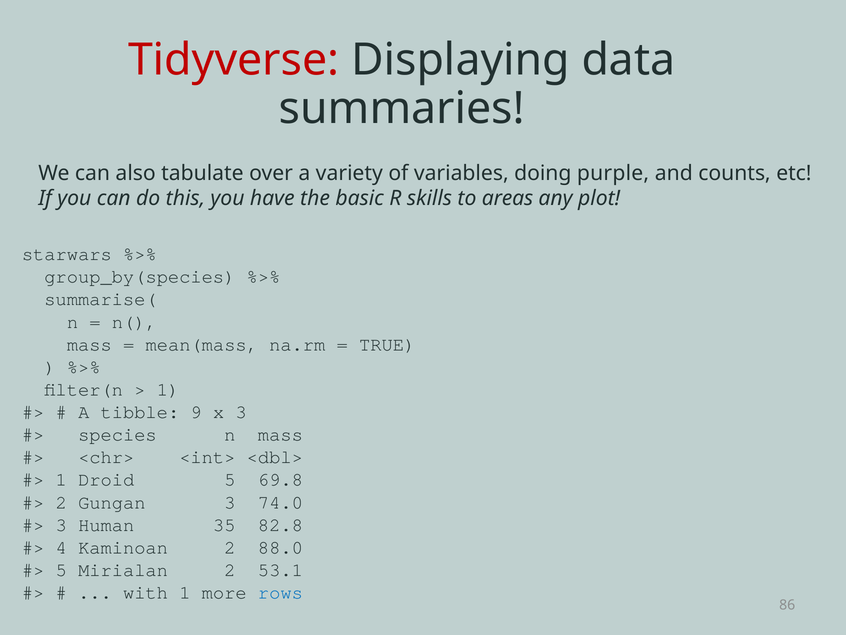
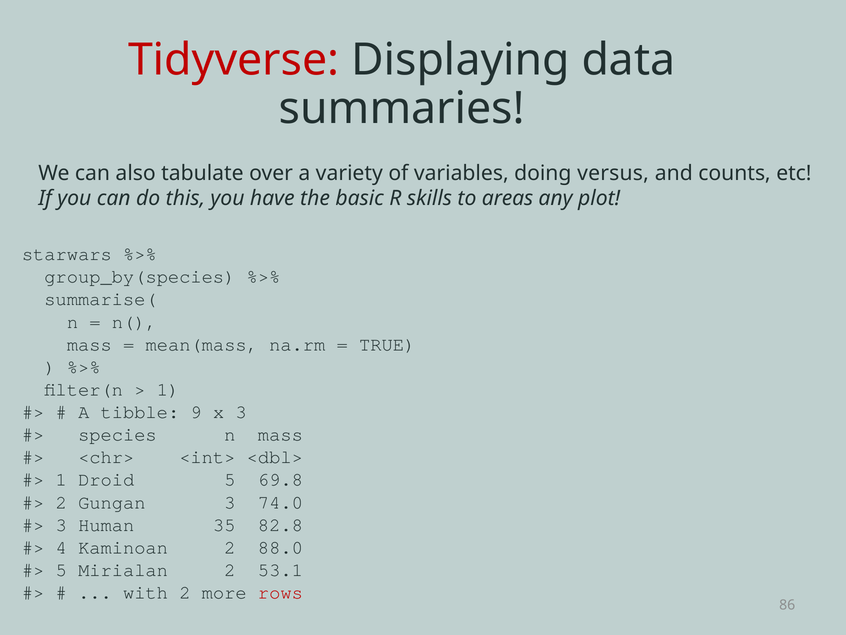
purple: purple -> versus
with 1: 1 -> 2
rows colour: blue -> red
